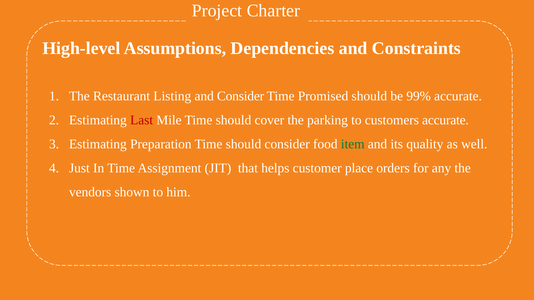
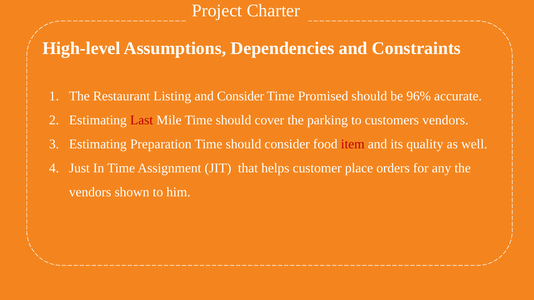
99%: 99% -> 96%
customers accurate: accurate -> vendors
item colour: green -> red
